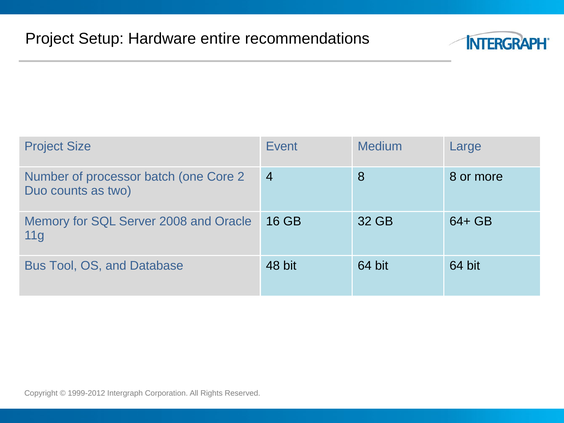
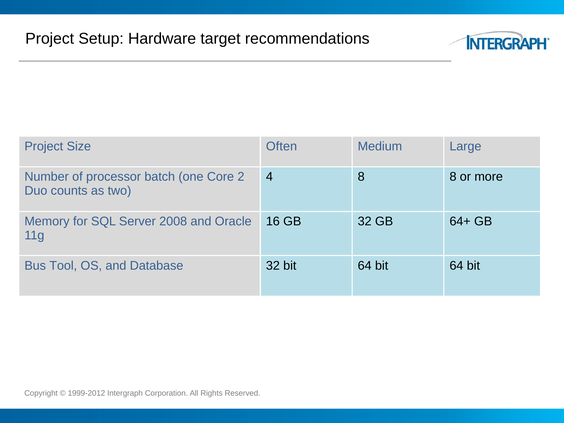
entire: entire -> target
Event: Event -> Often
Database 48: 48 -> 32
